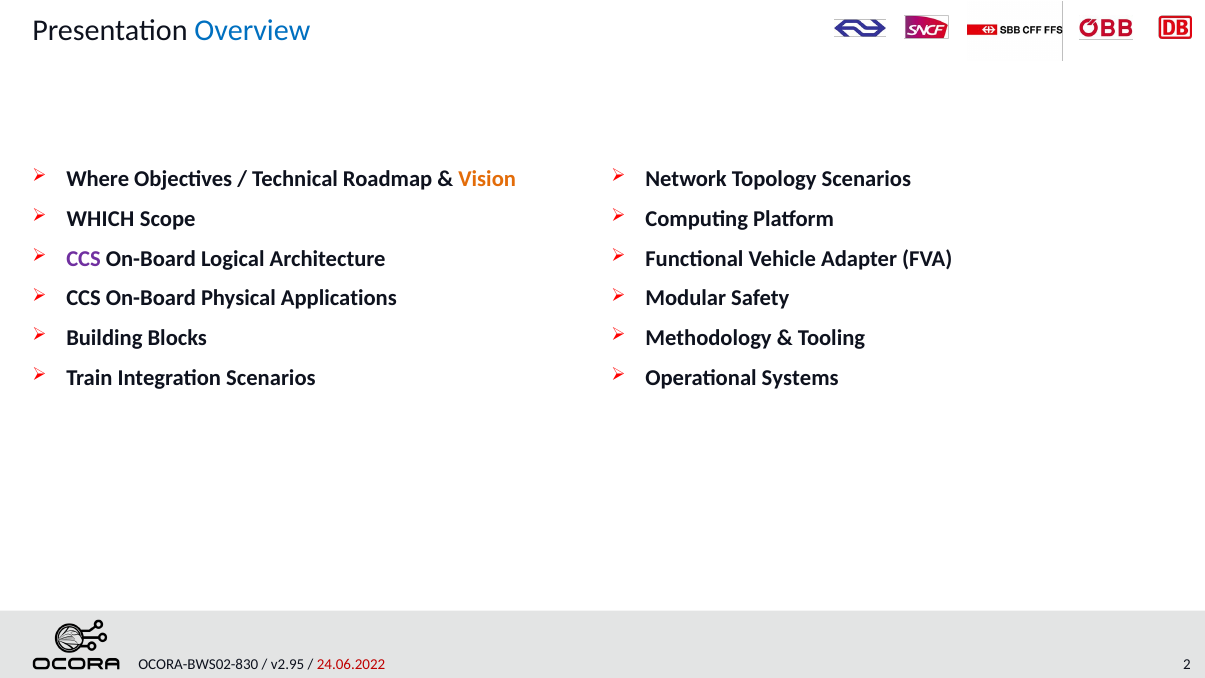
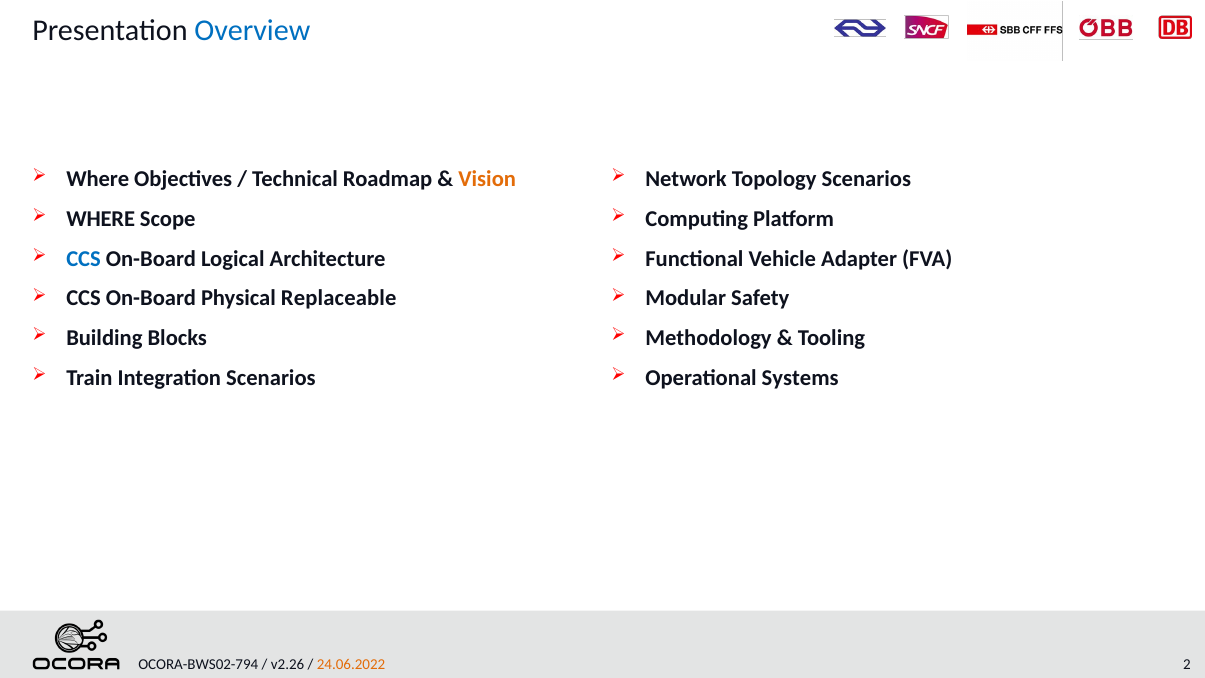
WHICH at (100, 219): WHICH -> WHERE
CCS at (84, 259) colour: purple -> blue
Applications: Applications -> Replaceable
OCORA-BWS02-830: OCORA-BWS02-830 -> OCORA-BWS02-794
v2.95: v2.95 -> v2.26
24.06.2022 colour: red -> orange
